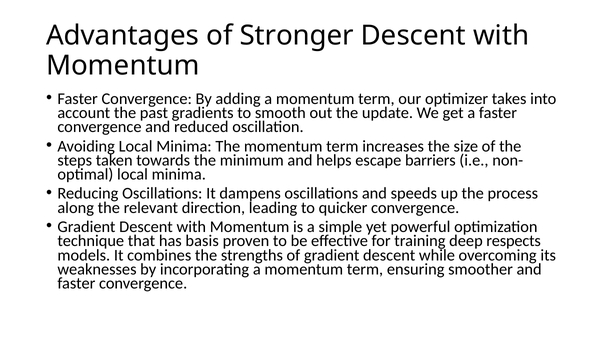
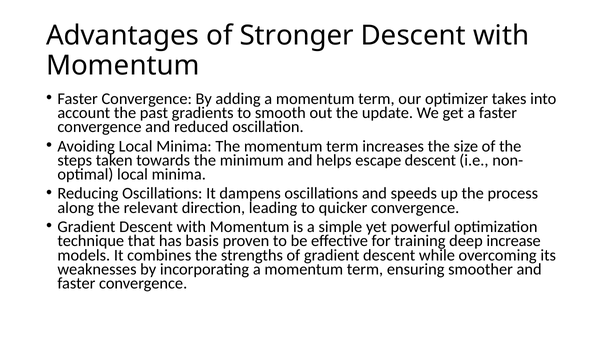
escape barriers: barriers -> descent
respects: respects -> increase
